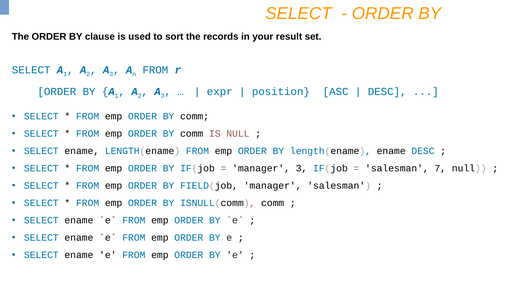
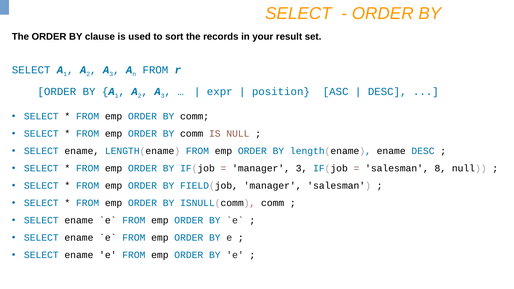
7: 7 -> 8
